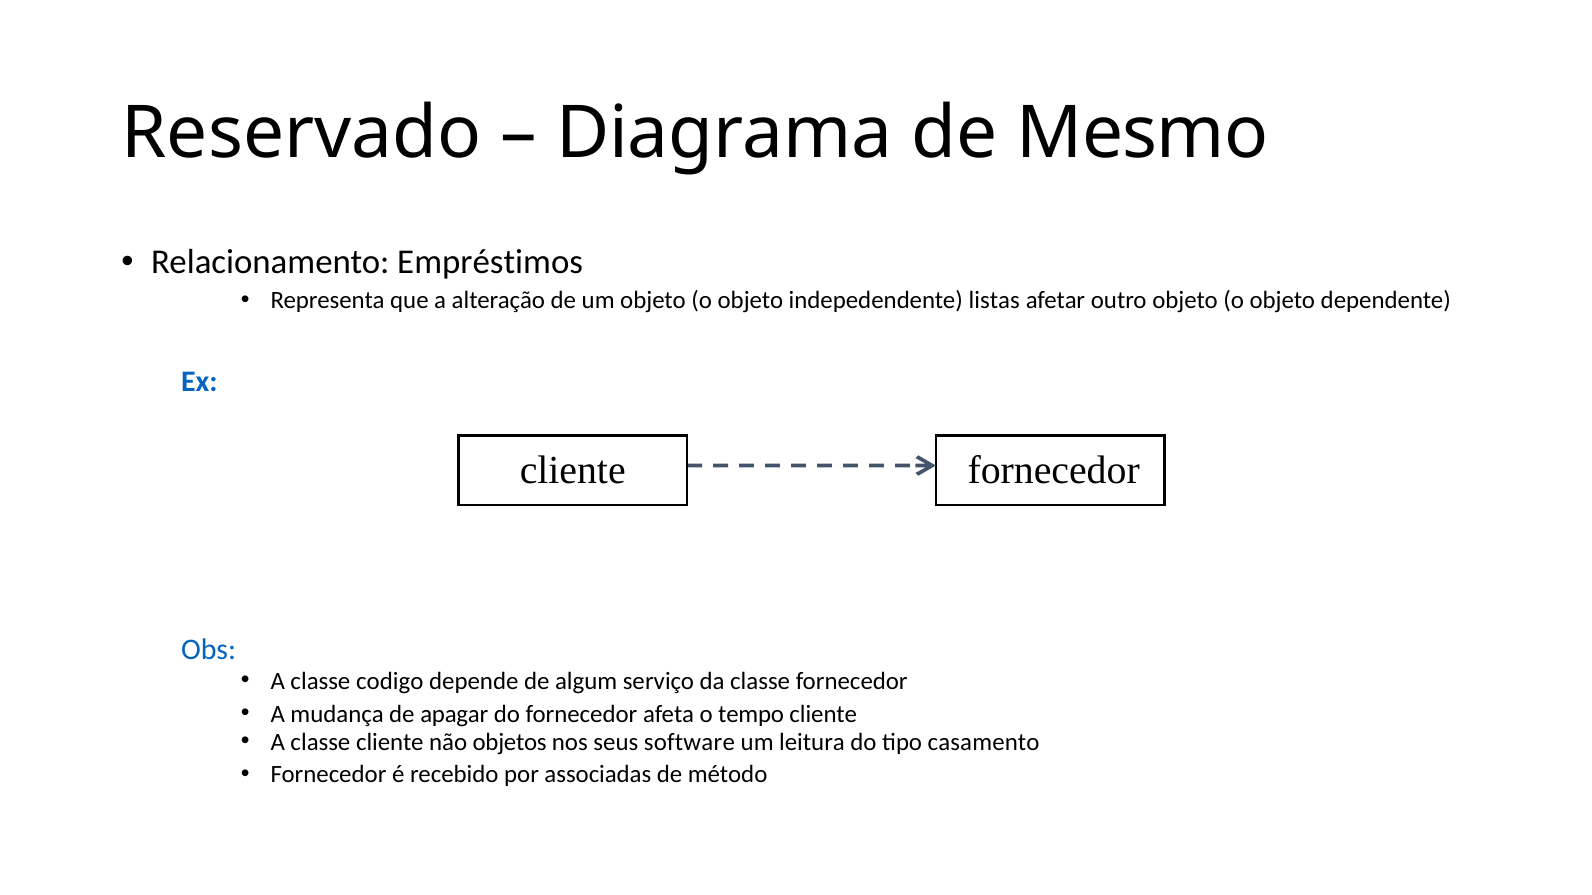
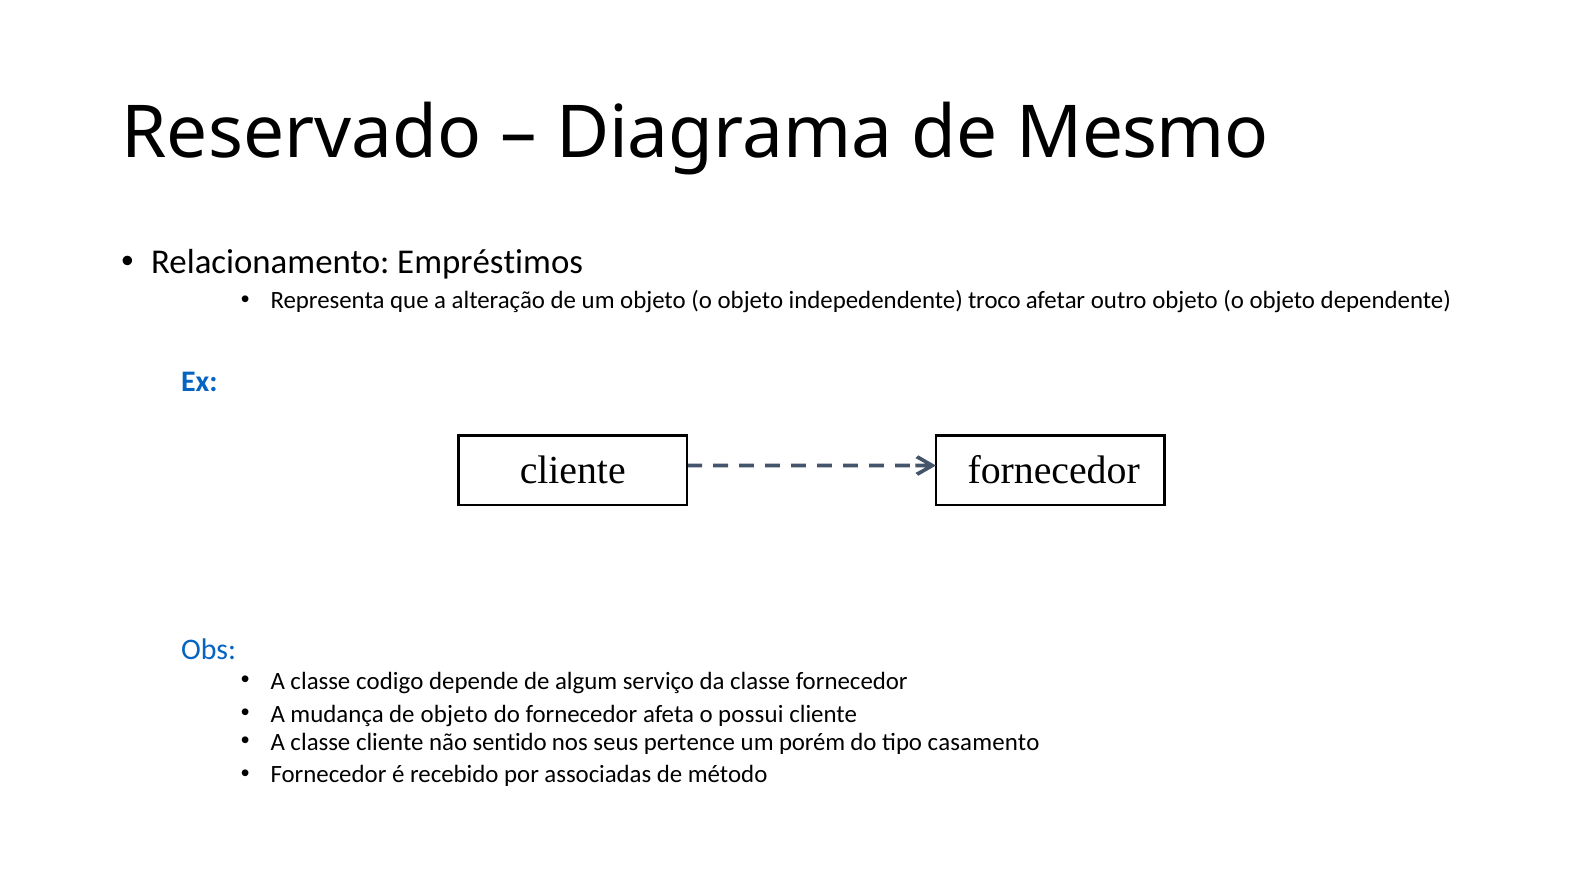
listas: listas -> troco
de apagar: apagar -> objeto
tempo: tempo -> possui
objetos: objetos -> sentido
software: software -> pertence
leitura: leitura -> porém
